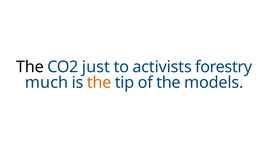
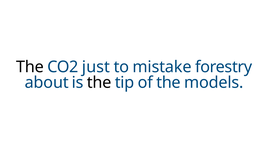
activists: activists -> mistake
much: much -> about
the at (99, 82) colour: orange -> black
